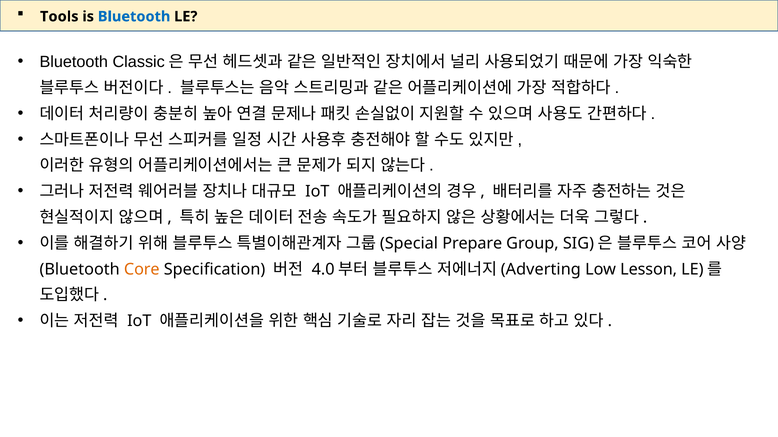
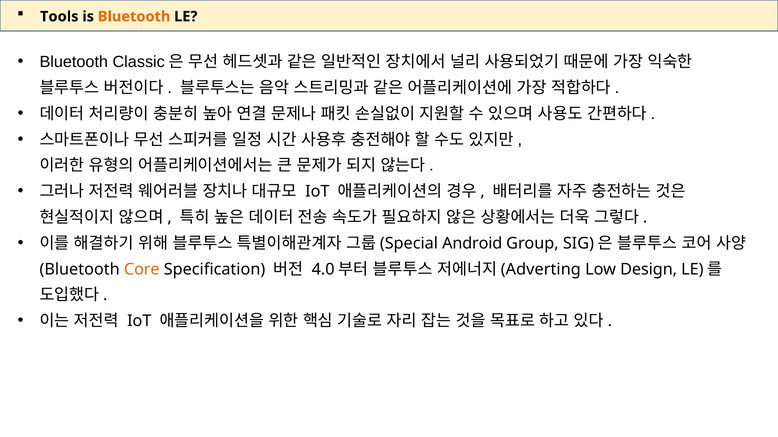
Bluetooth at (134, 17) colour: blue -> orange
Prepare: Prepare -> Android
Lesson: Lesson -> Design
